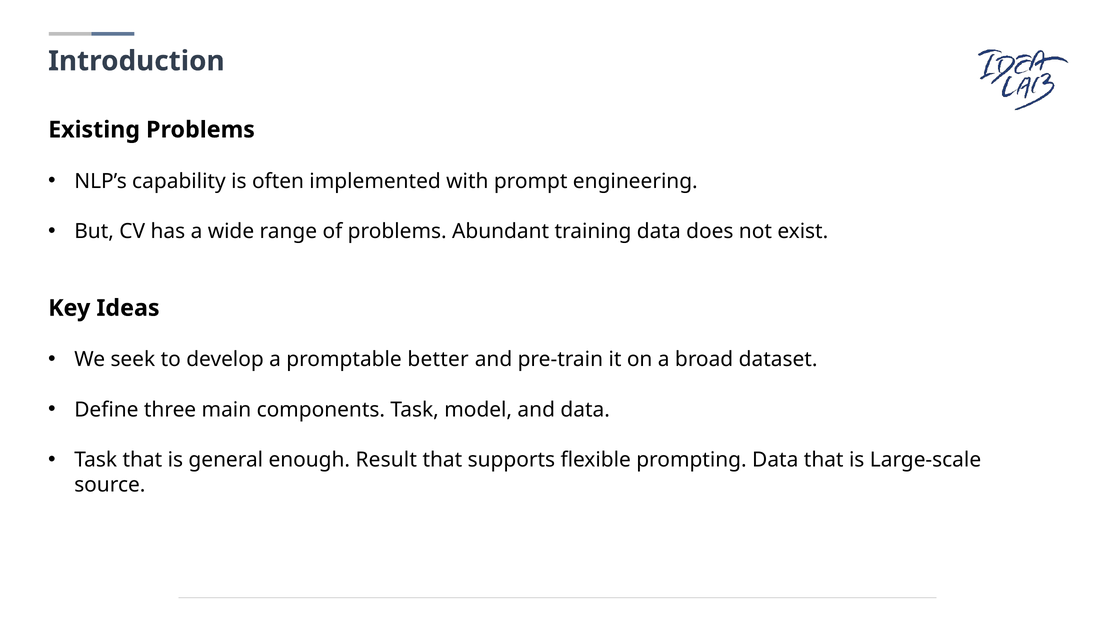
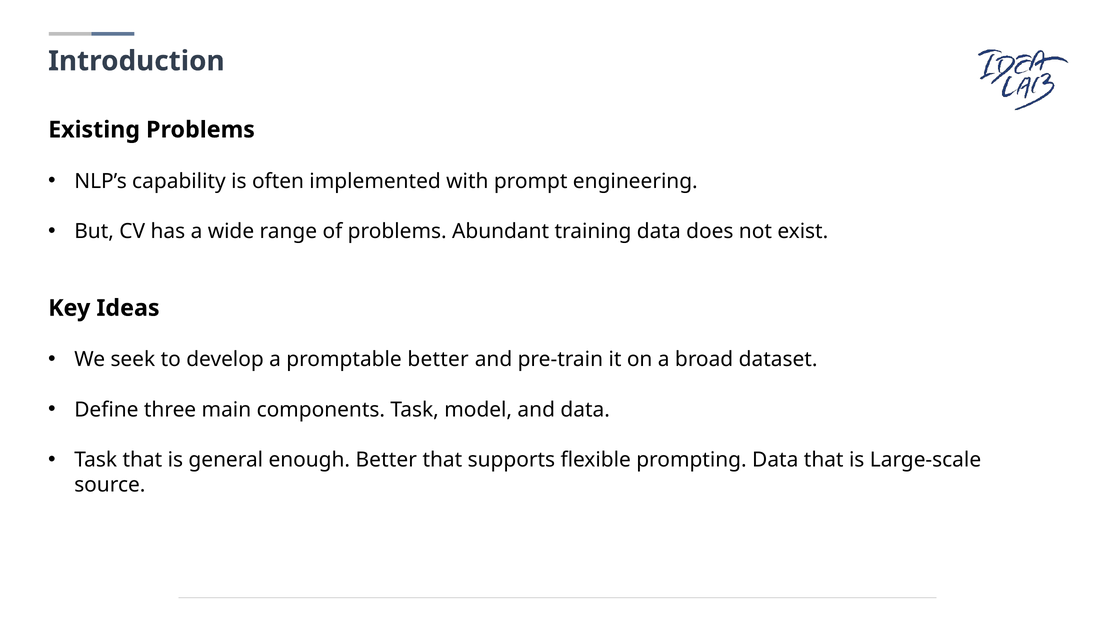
enough Result: Result -> Better
